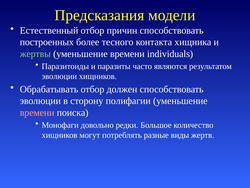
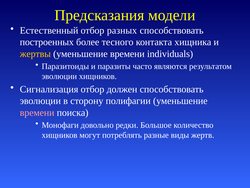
причин: причин -> разных
жертвы colour: light green -> yellow
Обрабатывать: Обрабатывать -> Сигнализация
